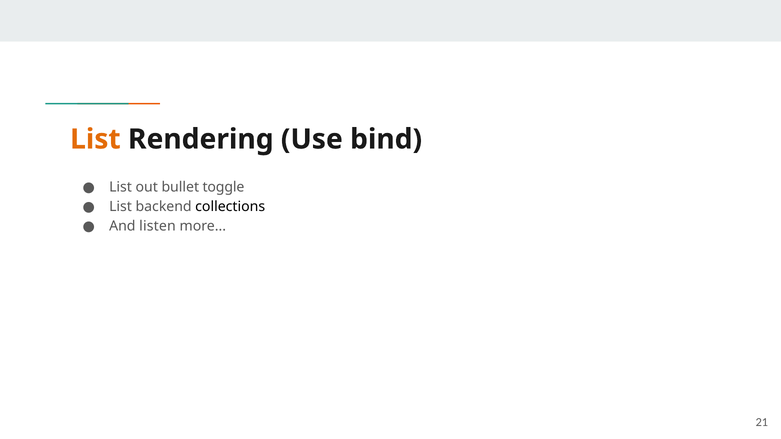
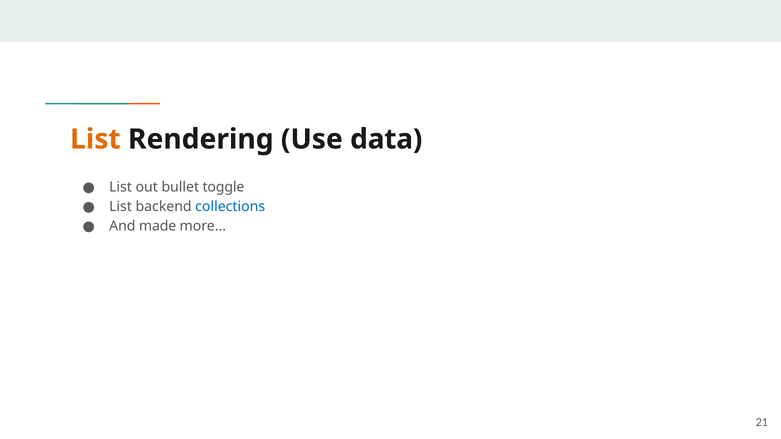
bind: bind -> data
collections colour: black -> blue
listen: listen -> made
